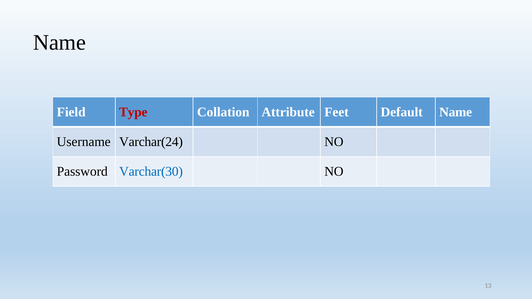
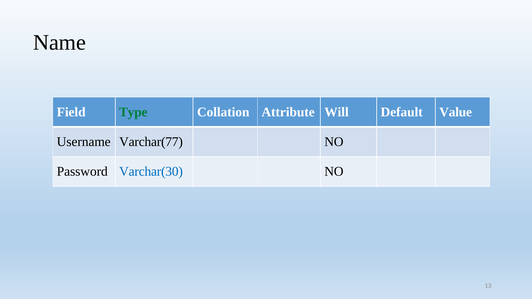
Type colour: red -> green
Feet: Feet -> Will
Default Name: Name -> Value
Varchar(24: Varchar(24 -> Varchar(77
